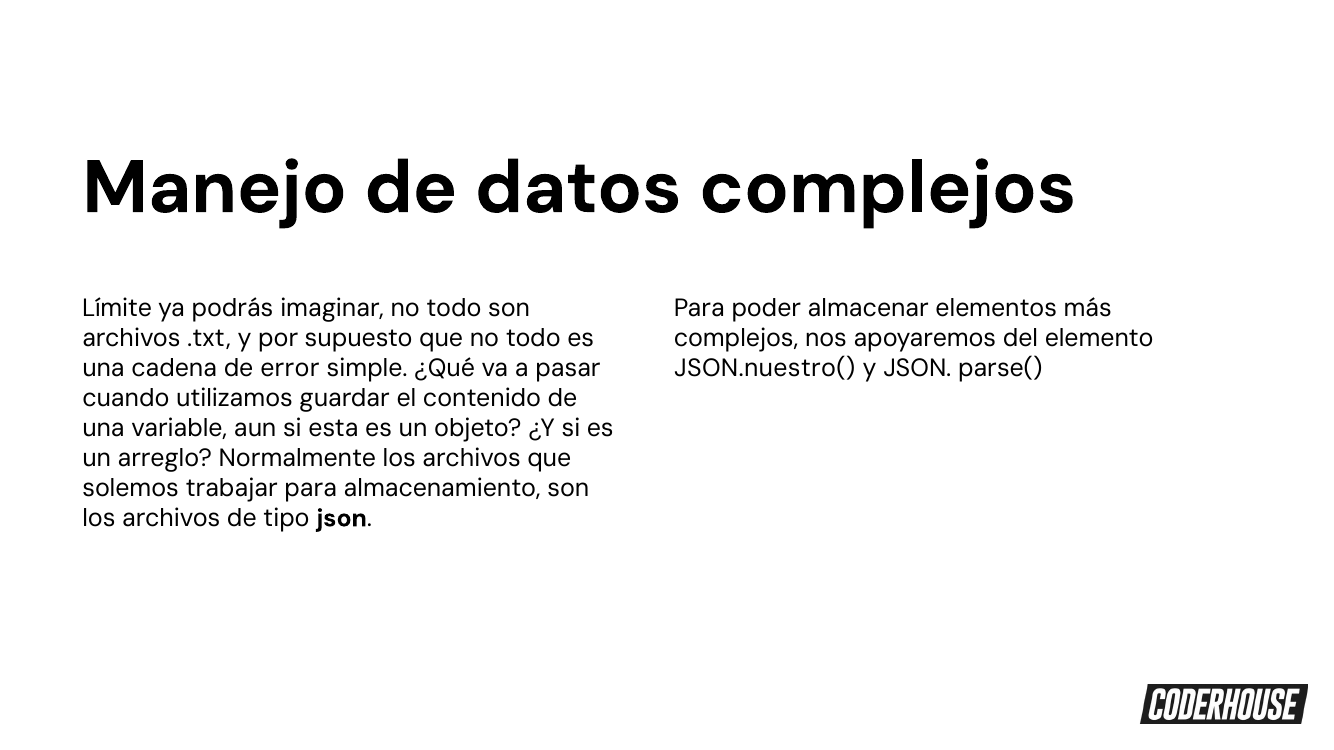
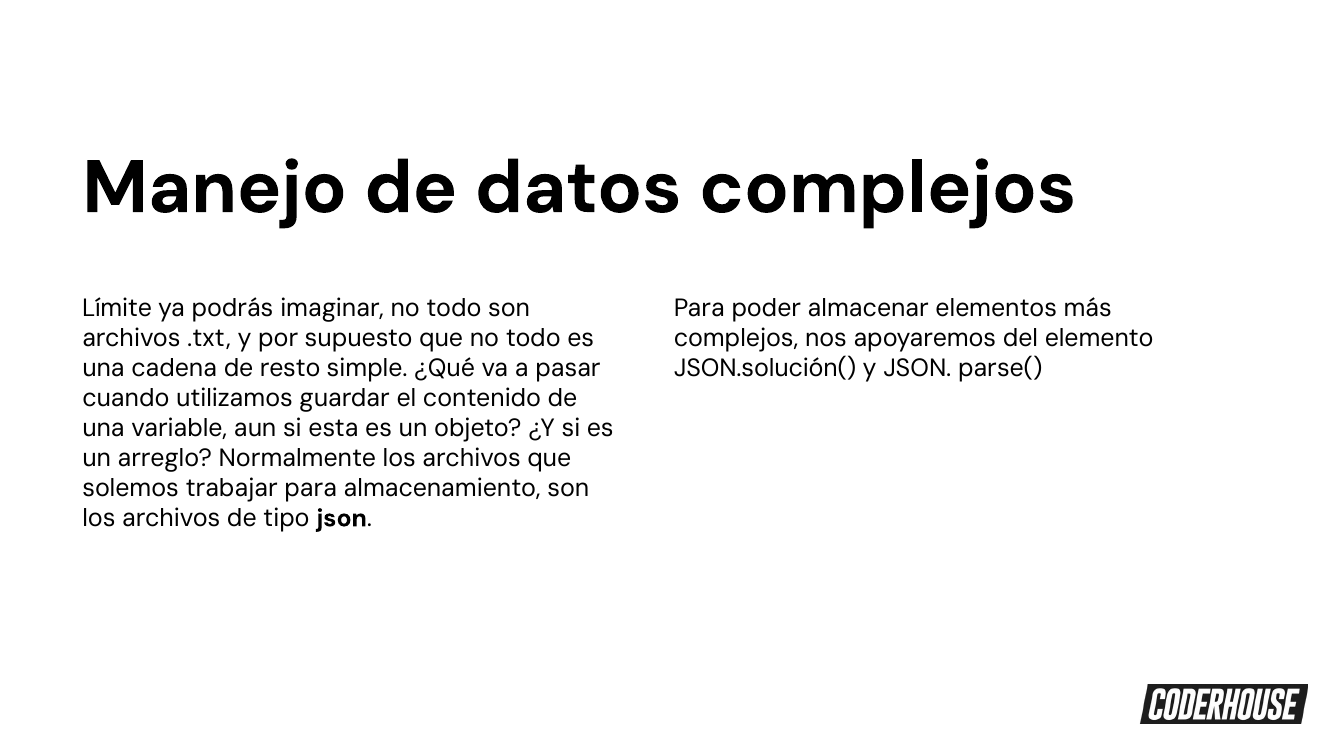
error: error -> resto
JSON.nuestro(: JSON.nuestro( -> JSON.solución(
